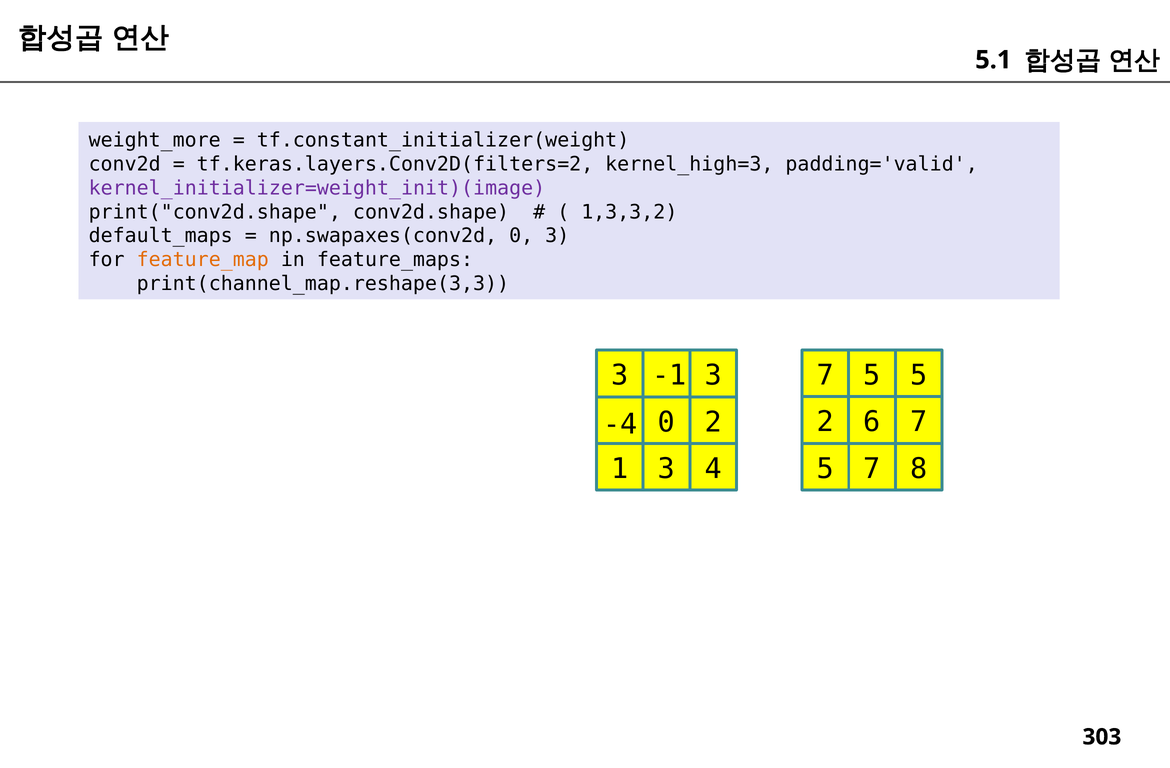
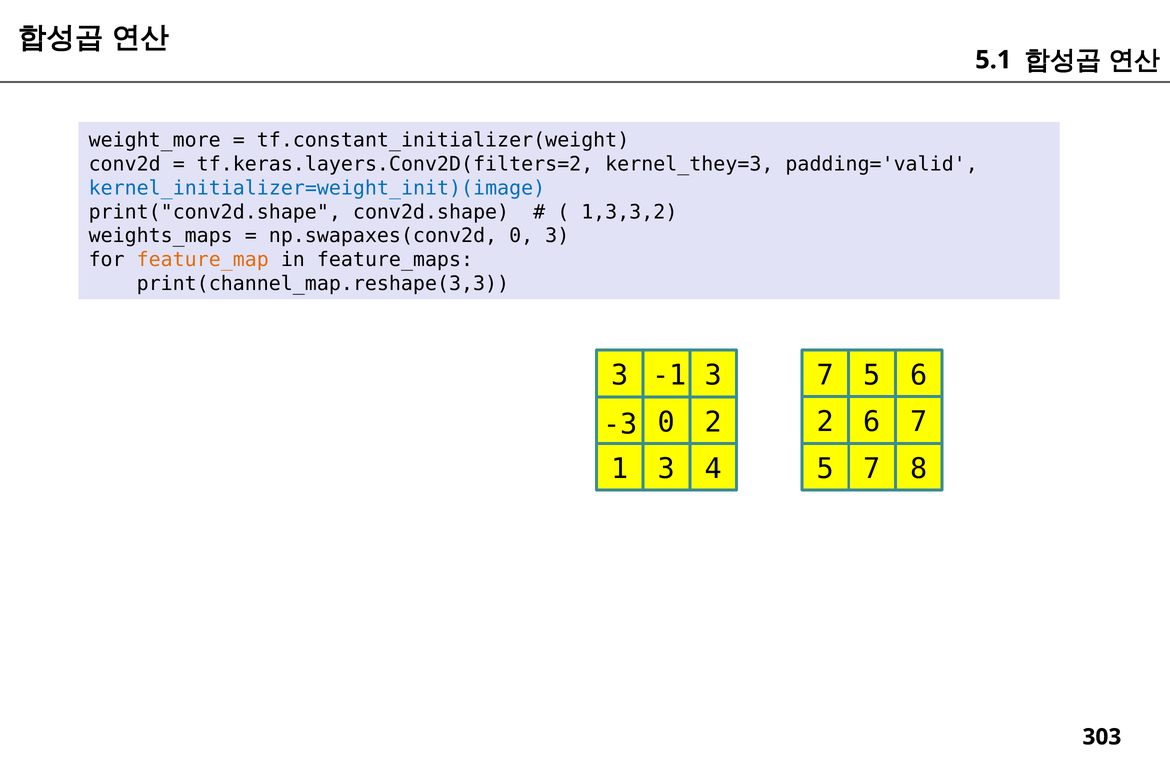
kernel_high=3: kernel_high=3 -> kernel_they=3
kernel_initializer=weight_init)(image colour: purple -> blue
default_maps: default_maps -> weights_maps
5 5: 5 -> 6
-4: -4 -> -3
